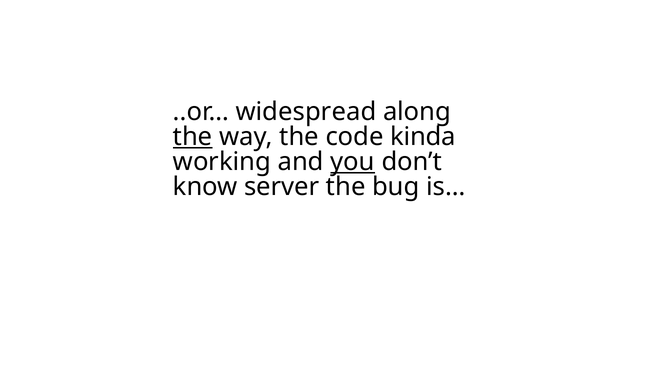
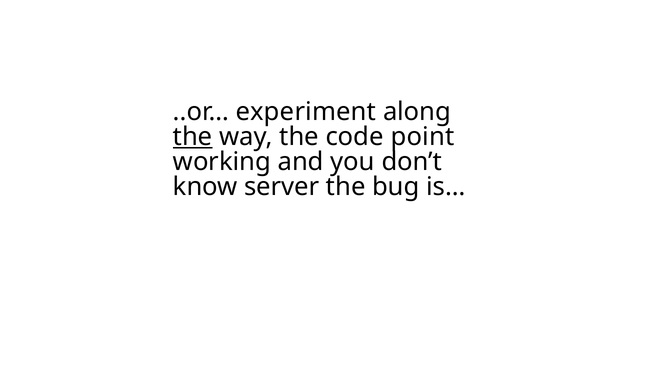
widespread: widespread -> experiment
kinda: kinda -> point
you underline: present -> none
